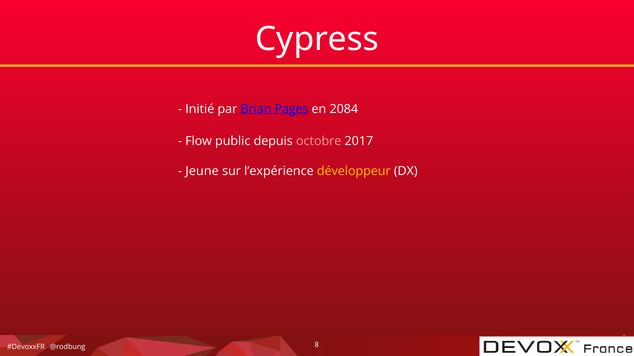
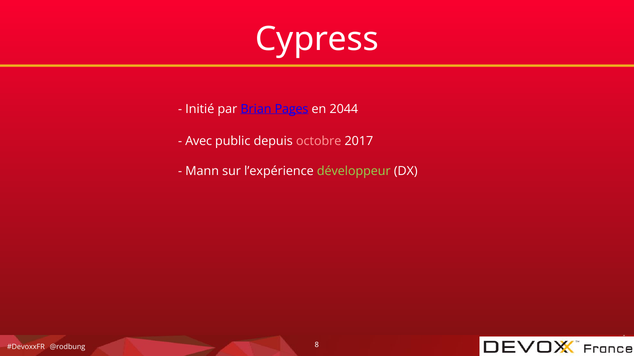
2084: 2084 -> 2044
Flow: Flow -> Avec
Jeune: Jeune -> Mann
développeur colour: yellow -> light green
